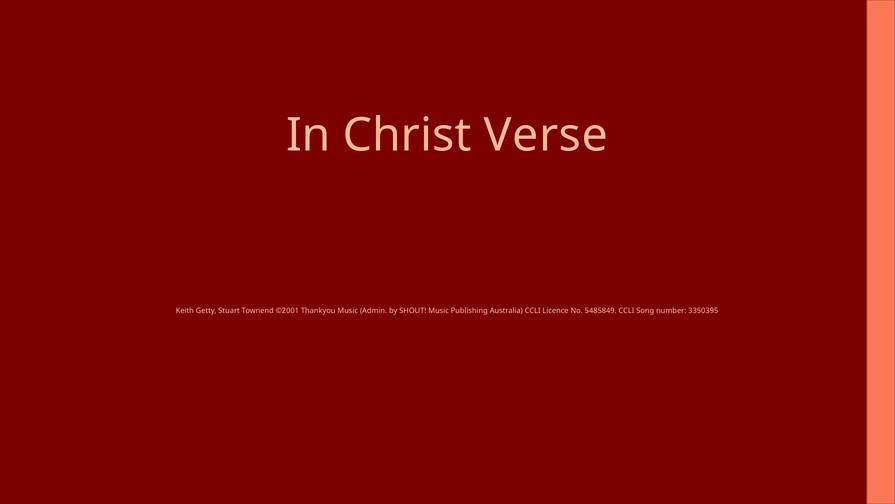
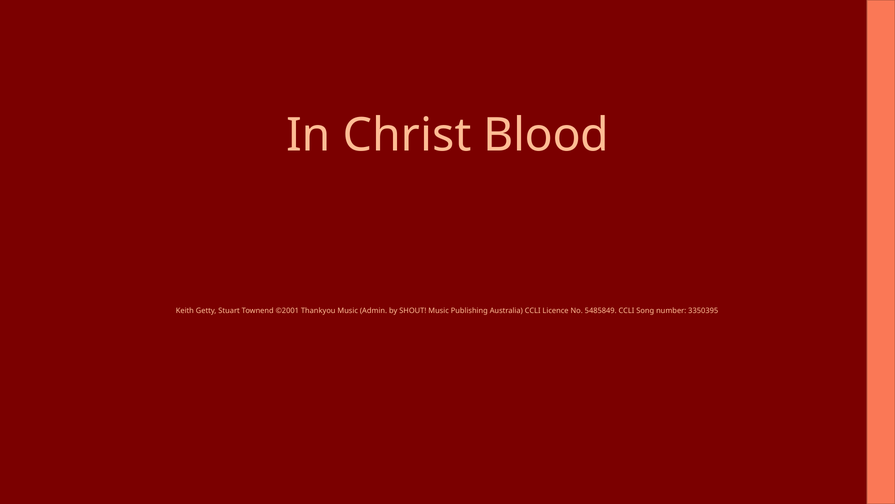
Verse: Verse -> Blood
